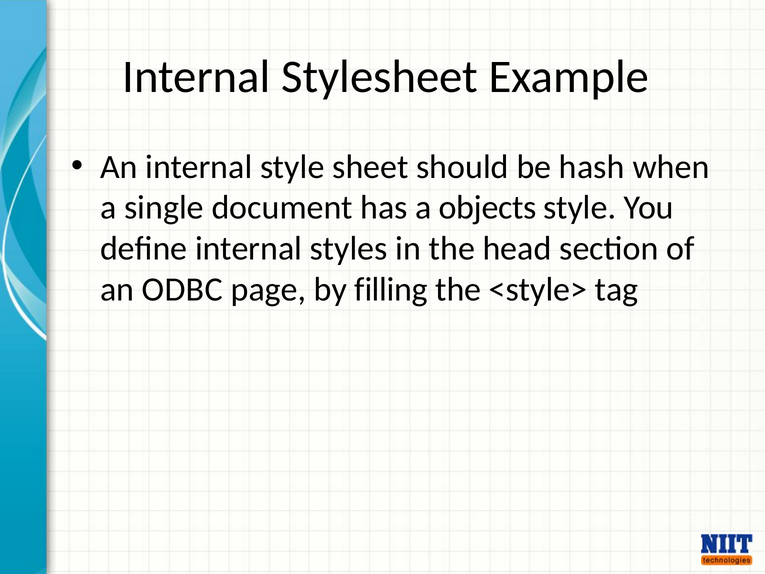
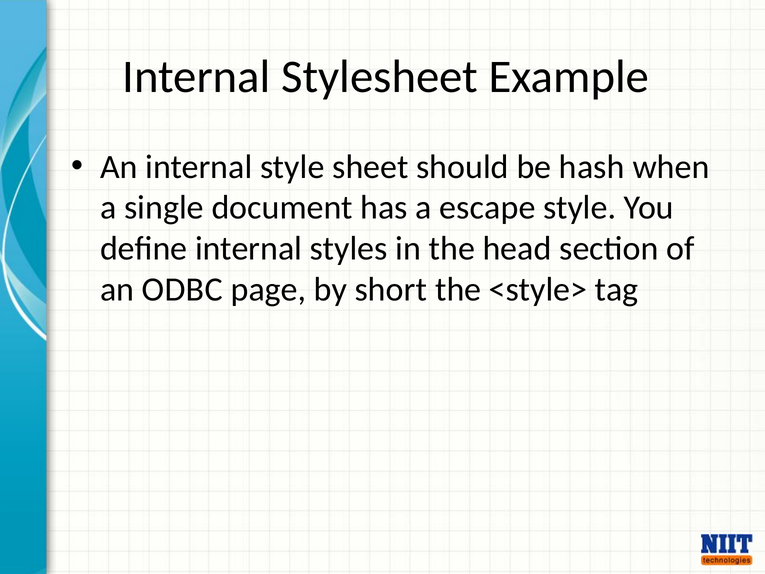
objects: objects -> escape
filling: filling -> short
